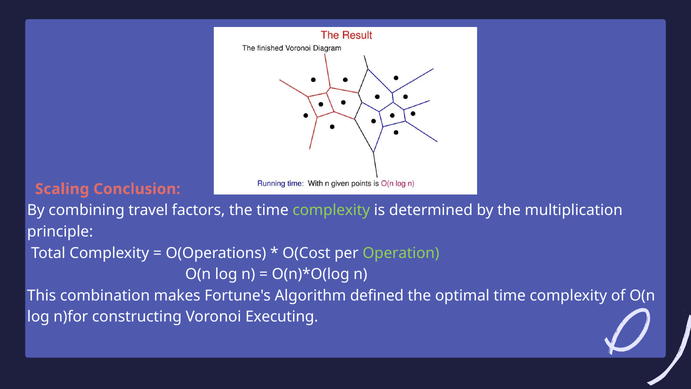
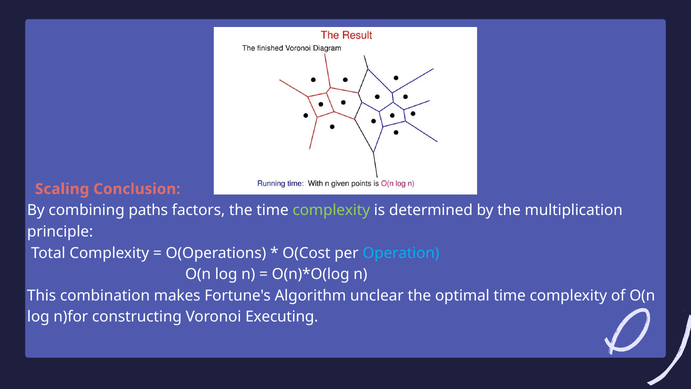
travel: travel -> paths
Operation colour: light green -> light blue
defined: defined -> unclear
